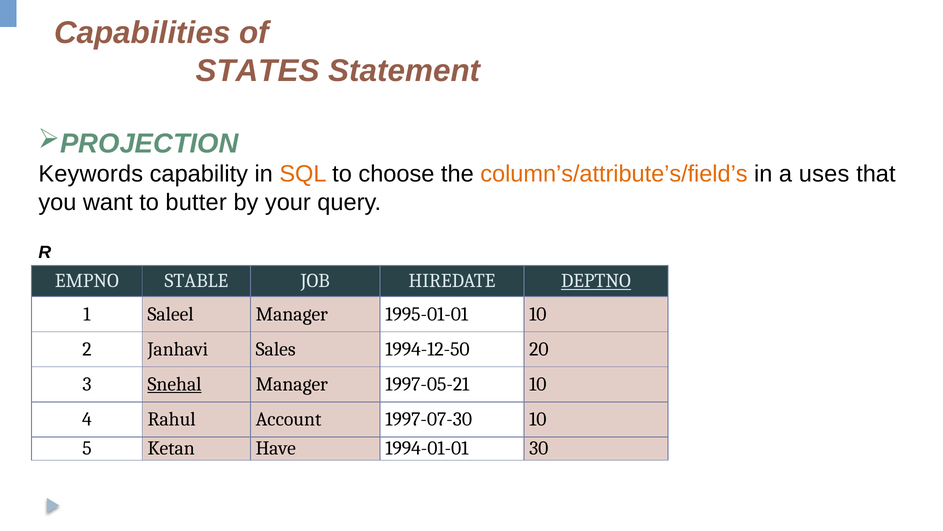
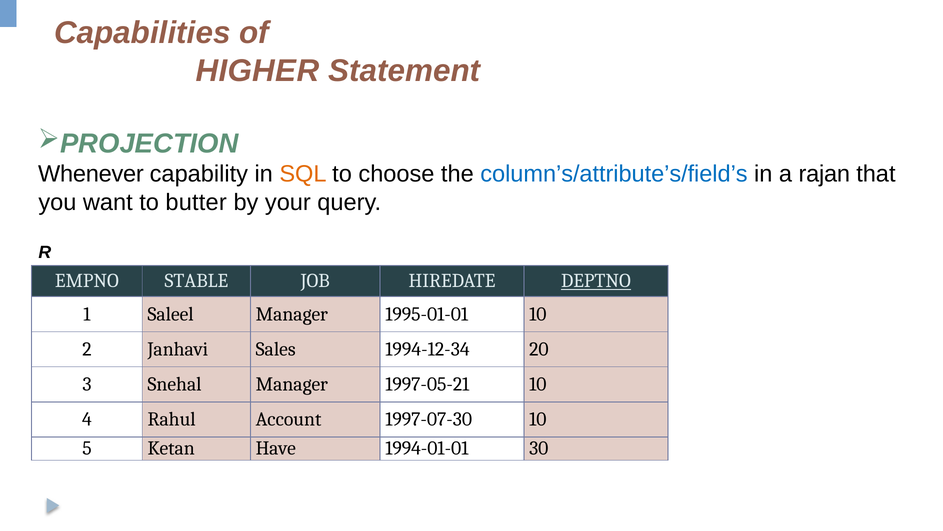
STATES: STATES -> HIGHER
Keywords: Keywords -> Whenever
column’s/attribute’s/field’s colour: orange -> blue
uses: uses -> rajan
1994-12-50: 1994-12-50 -> 1994-12-34
Snehal underline: present -> none
